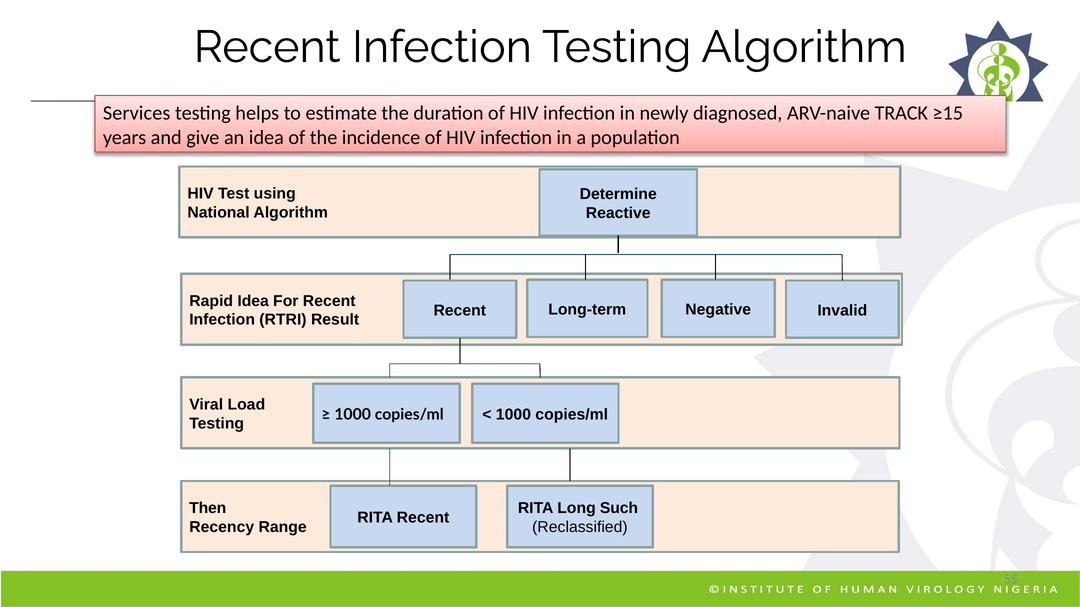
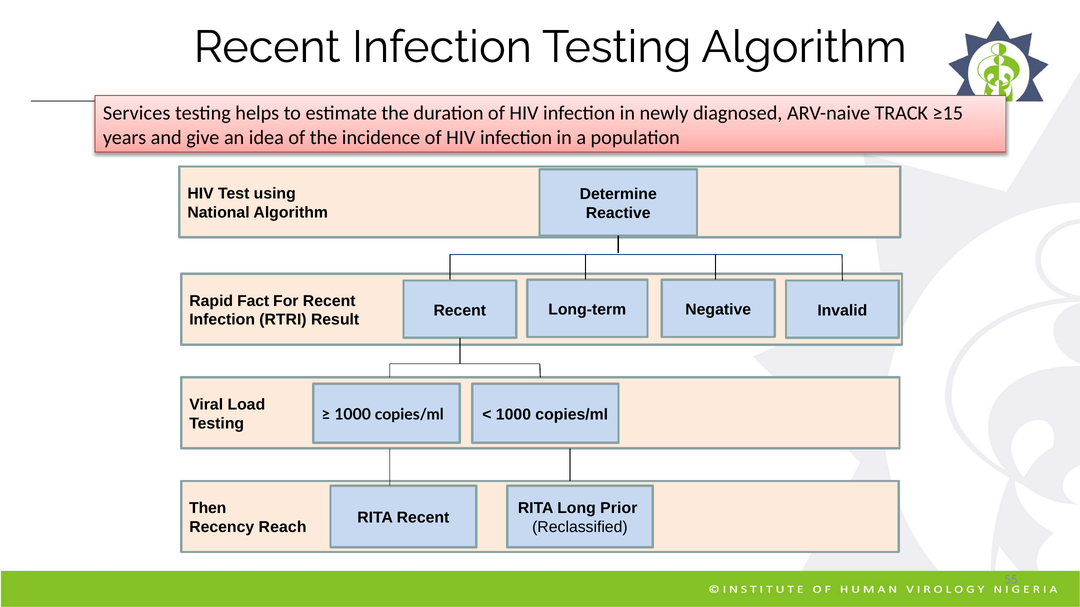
Rapid Idea: Idea -> Fact
Such: Such -> Prior
Range: Range -> Reach
